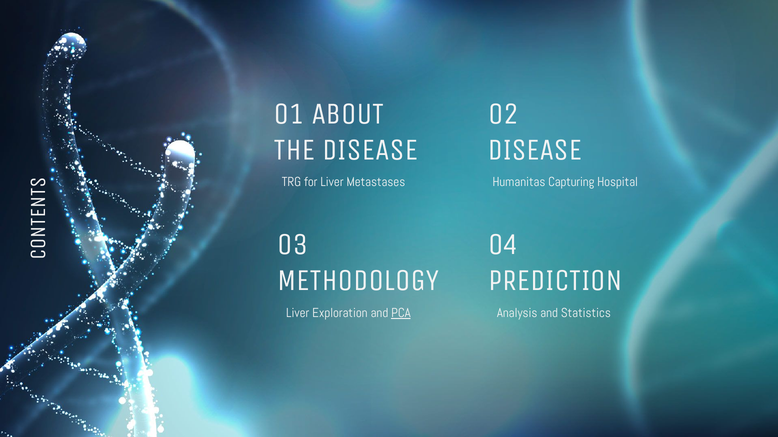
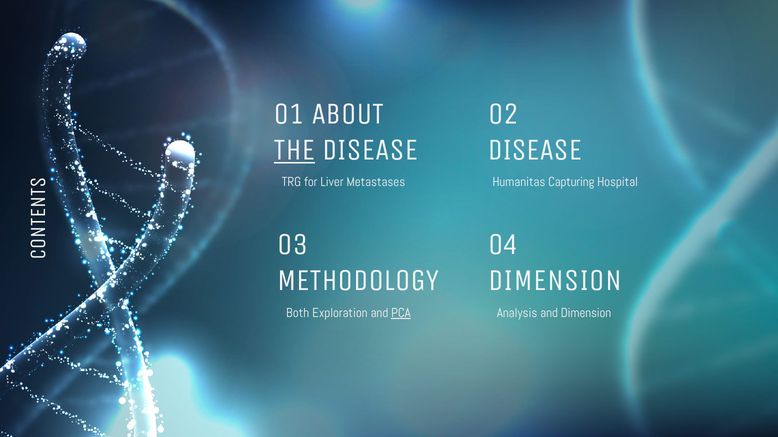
THE underline: none -> present
PREDICTION at (555, 281): PREDICTION -> DIMENSION
Liver at (298, 313): Liver -> Both
and Statistics: Statistics -> Dimension
